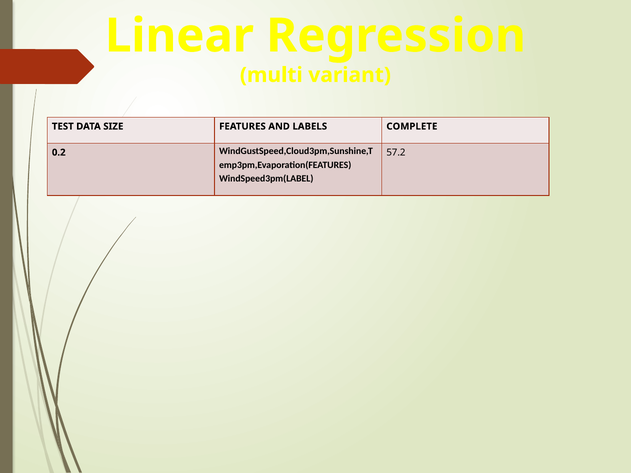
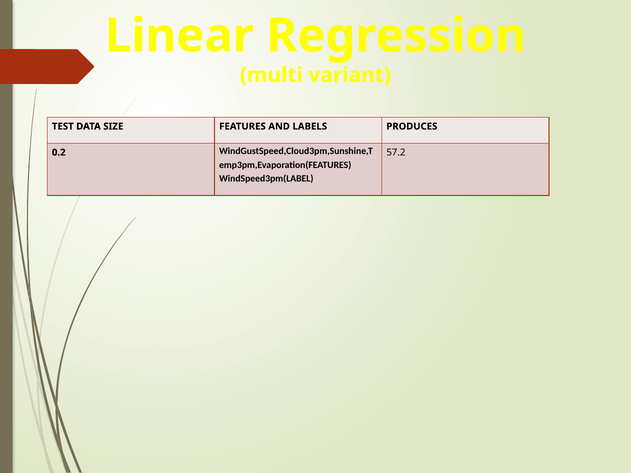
COMPLETE: COMPLETE -> PRODUCES
